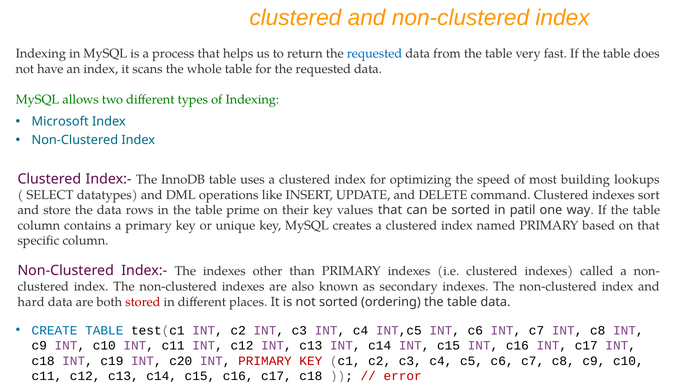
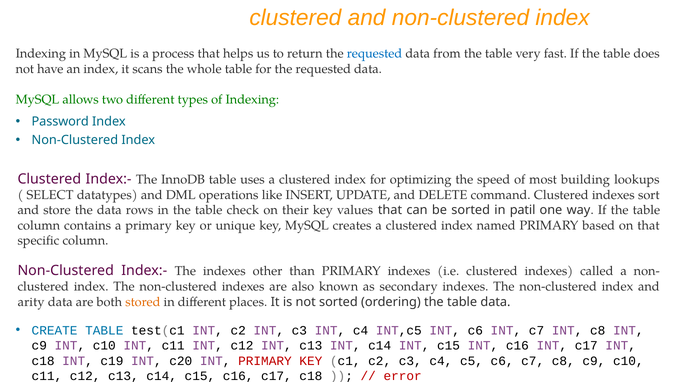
Microsoft: Microsoft -> Password
prime: prime -> check
hard: hard -> arity
stored colour: red -> orange
